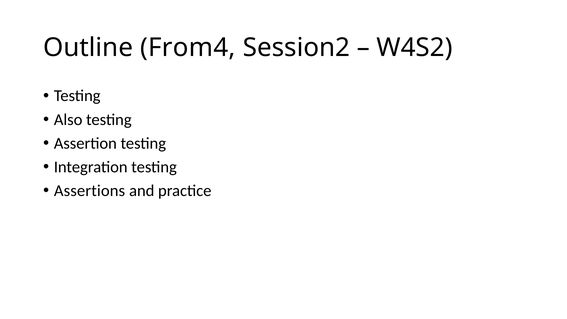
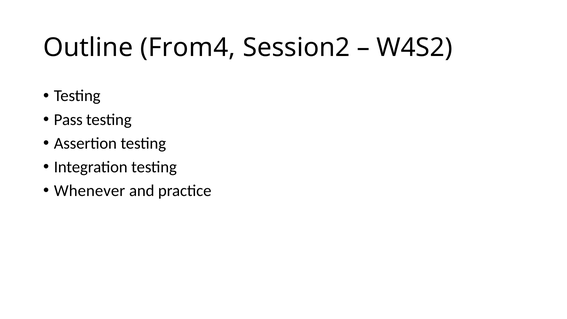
Also: Also -> Pass
Assertions: Assertions -> Whenever
